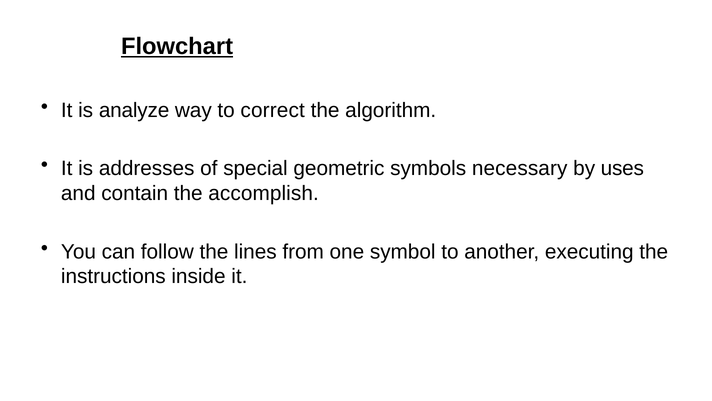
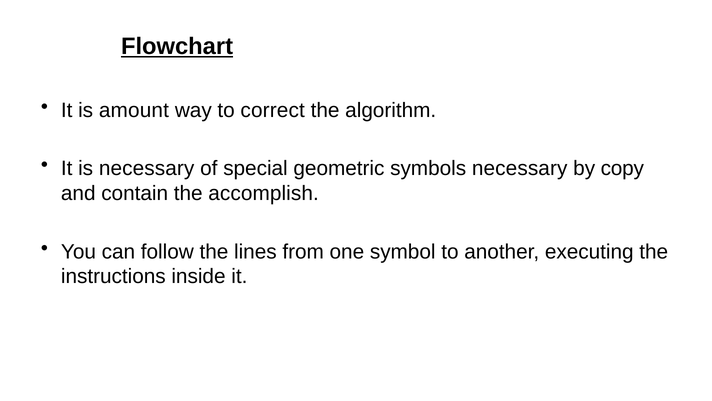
analyze: analyze -> amount
is addresses: addresses -> necessary
uses: uses -> copy
